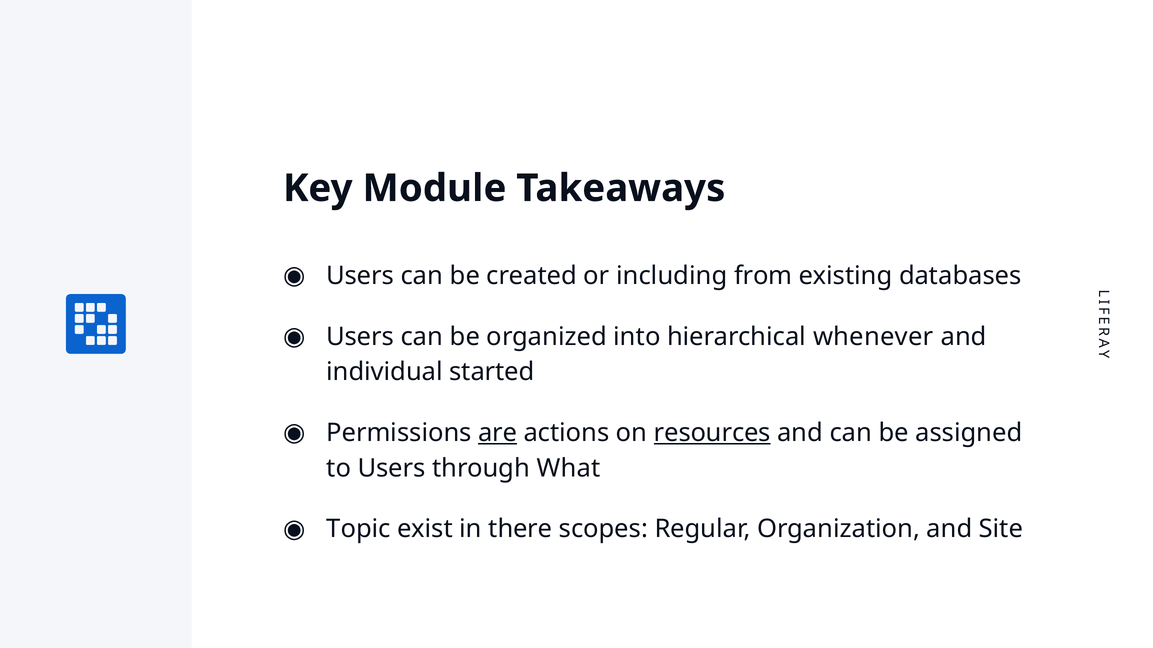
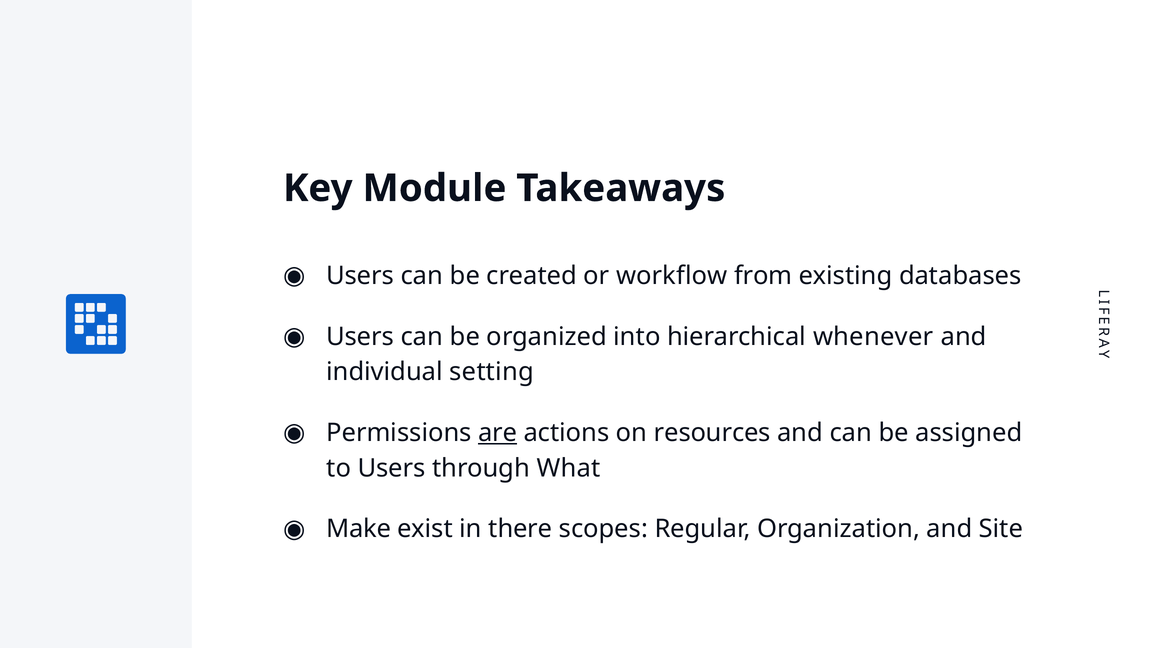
including: including -> workflow
started: started -> setting
resources underline: present -> none
Topic: Topic -> Make
